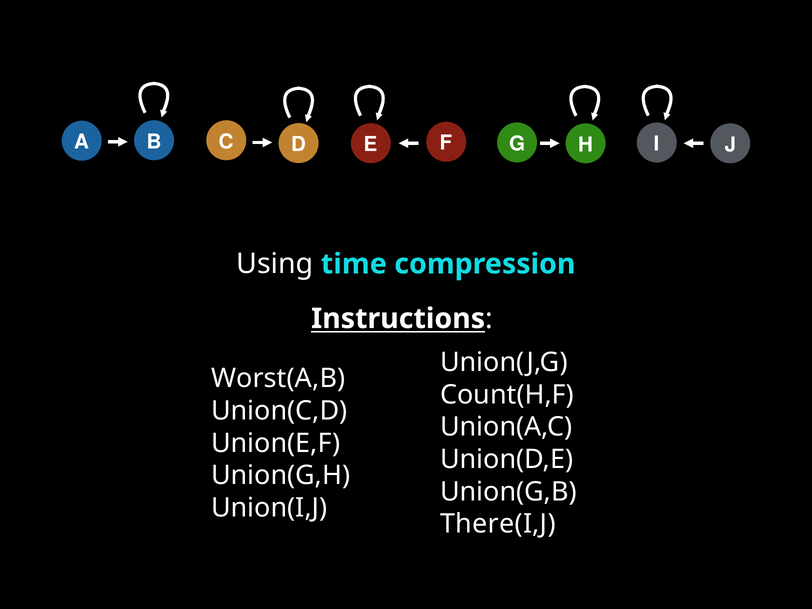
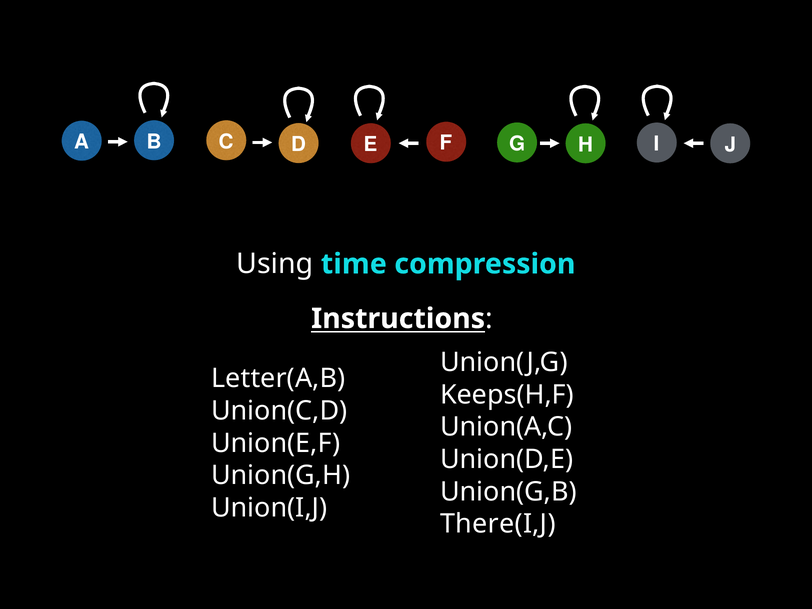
Worst(A,B: Worst(A,B -> Letter(A,B
Count(H,F: Count(H,F -> Keeps(H,F
